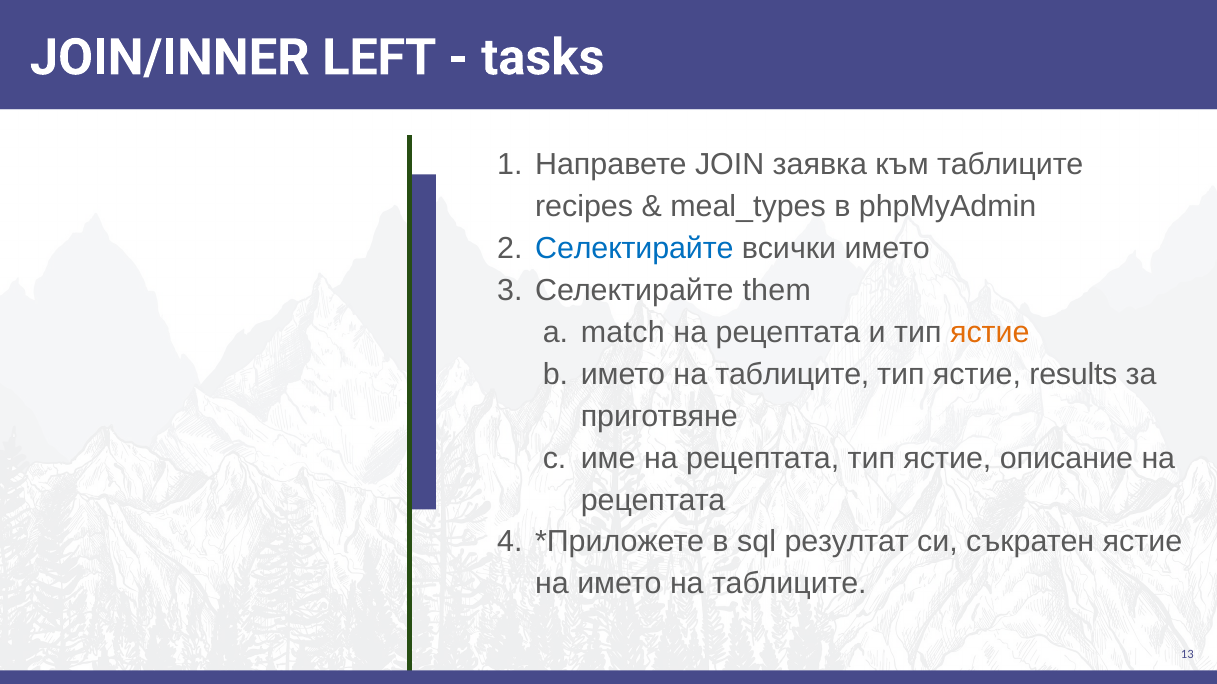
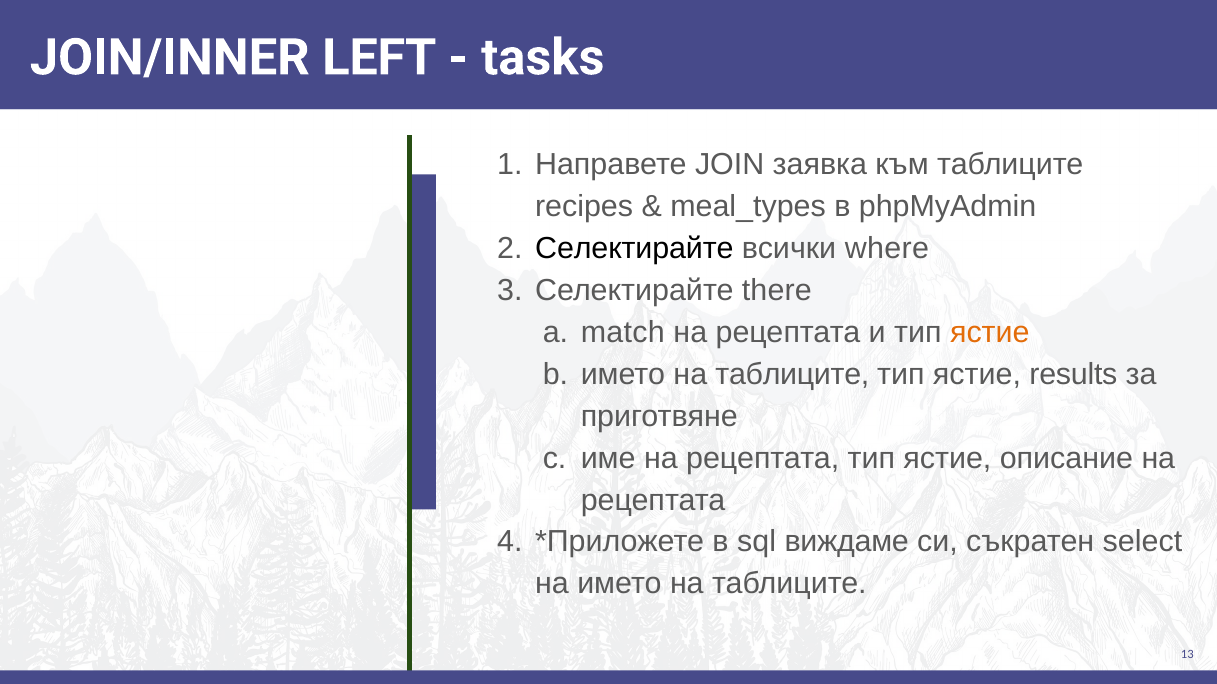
Селектирайте at (634, 249) colour: blue -> black
всички името: името -> where
them: them -> there
резултат: резултат -> виждаме
съкратен ястие: ястие -> select
